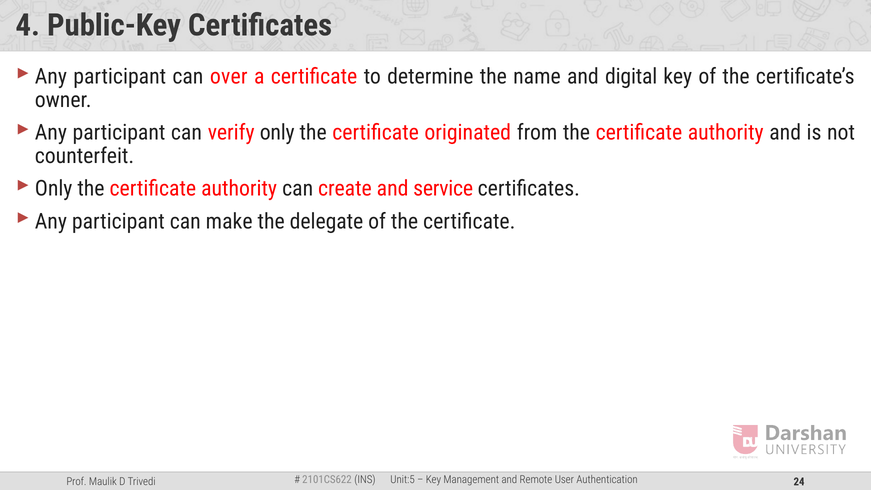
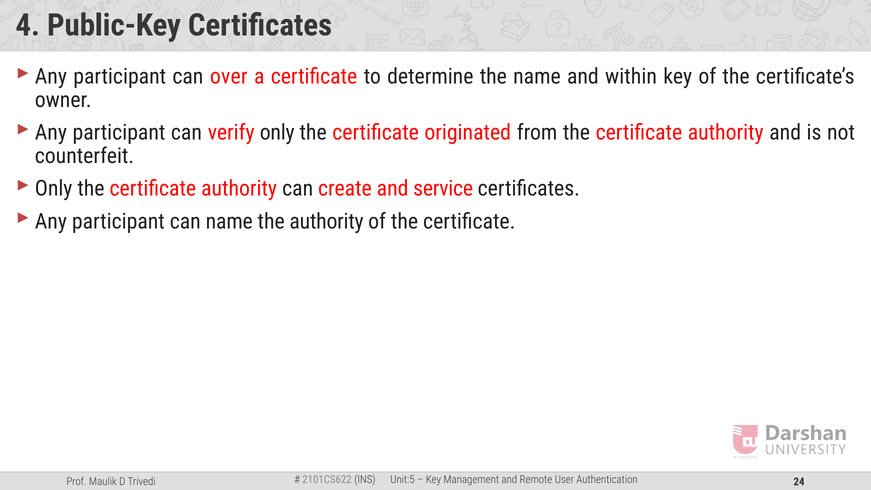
digital: digital -> within
can make: make -> name
the delegate: delegate -> authority
